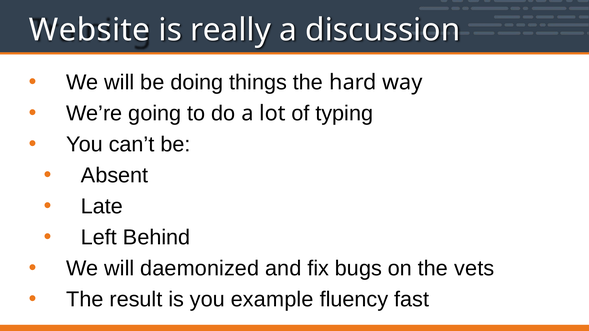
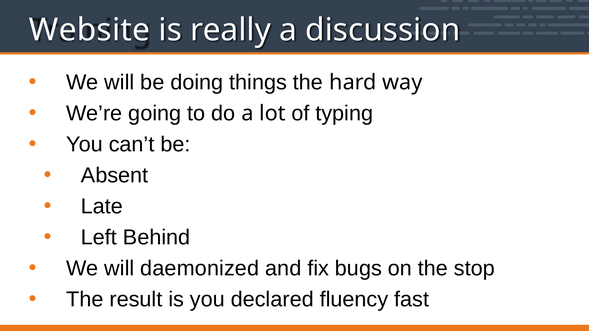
vets: vets -> stop
example: example -> declared
